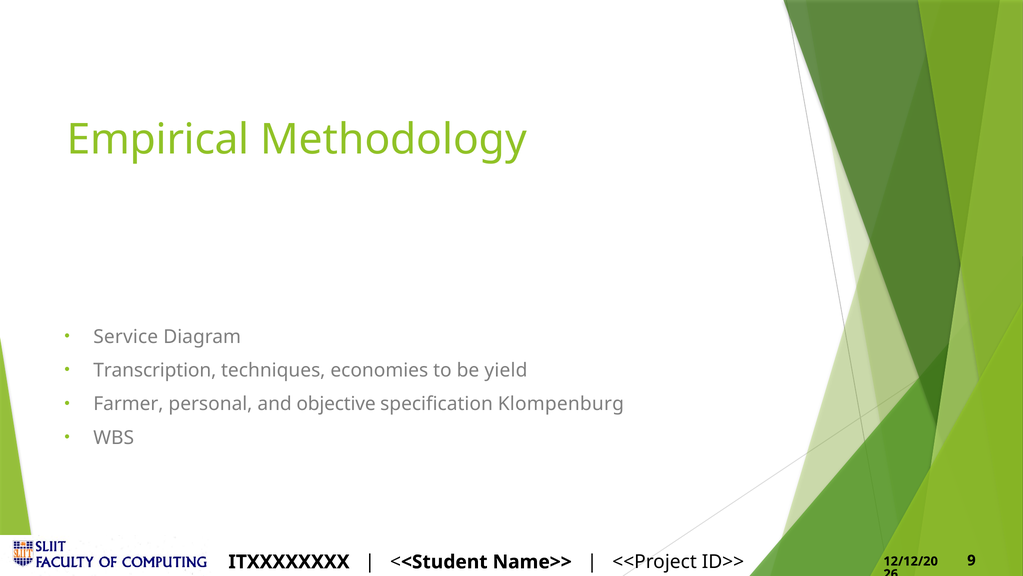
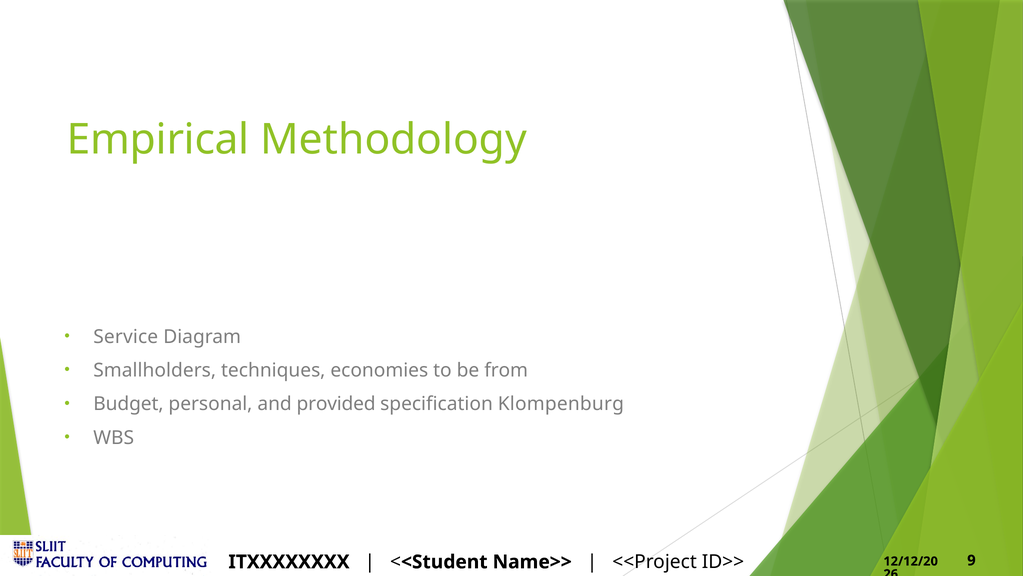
Transcription: Transcription -> Smallholders
yield: yield -> from
Farmer: Farmer -> Budget
objective: objective -> provided
